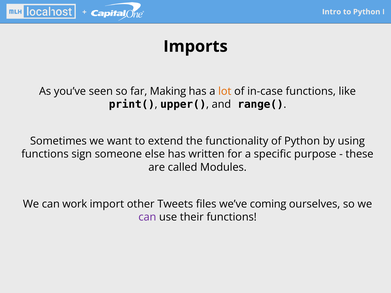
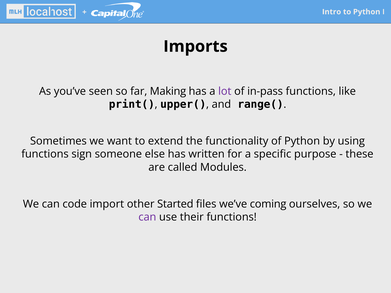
lot colour: orange -> purple
in-case: in-case -> in-pass
work: work -> code
Tweets: Tweets -> Started
